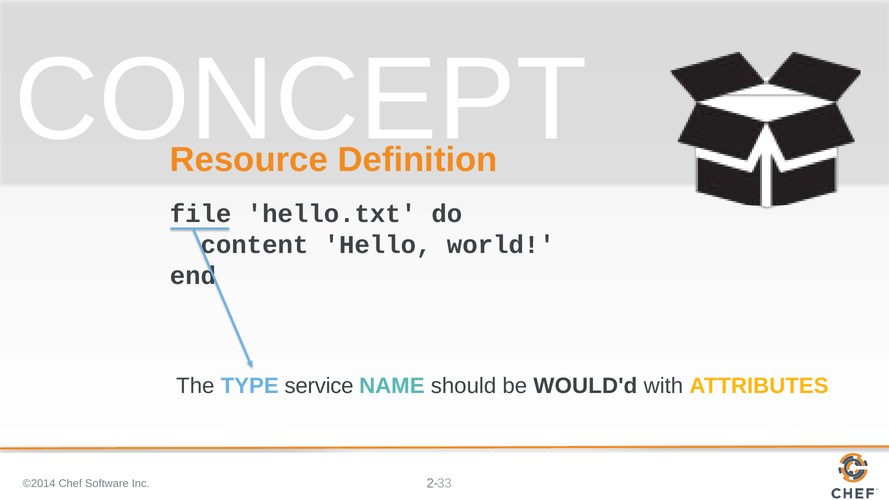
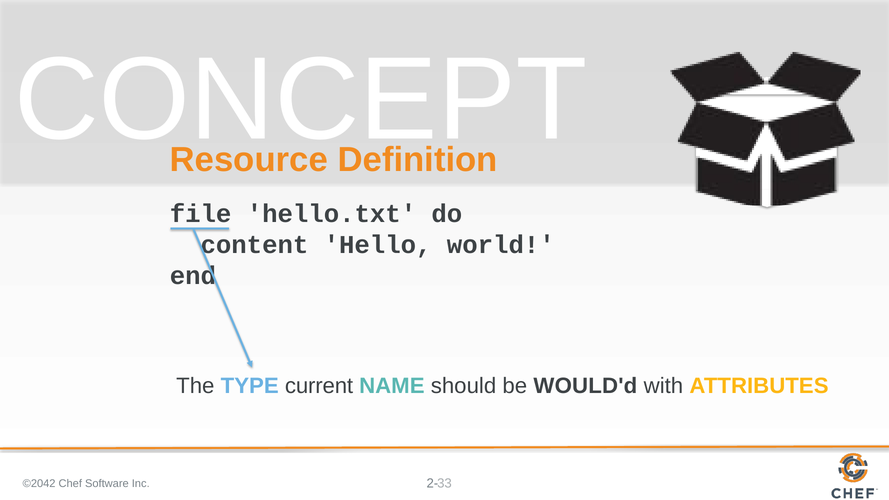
service: service -> current
©2014: ©2014 -> ©2042
